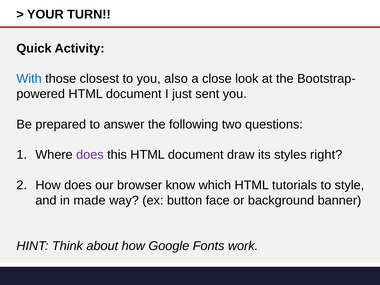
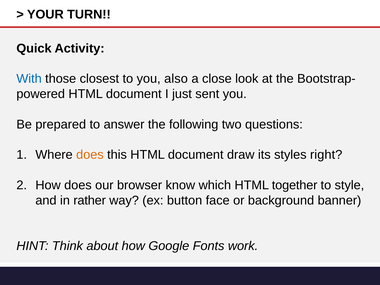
does at (90, 155) colour: purple -> orange
tutorials: tutorials -> together
made: made -> rather
